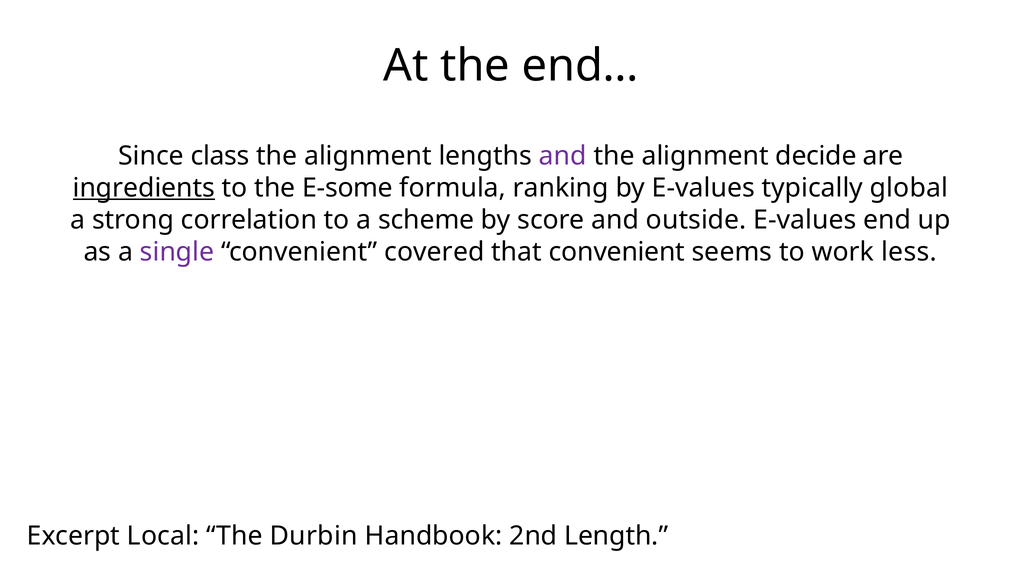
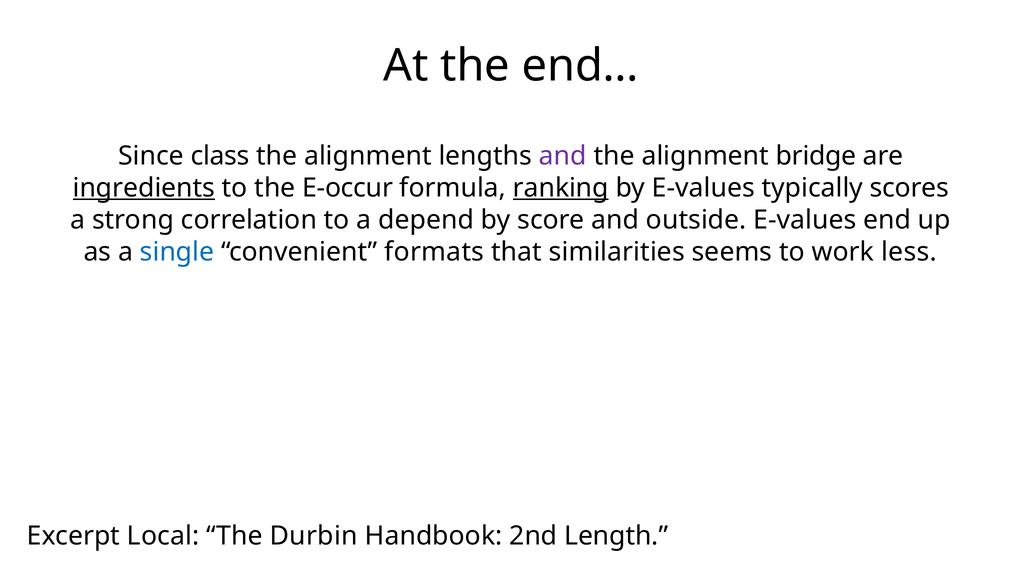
decide: decide -> bridge
E-some: E-some -> E-occur
ranking underline: none -> present
global: global -> scores
scheme: scheme -> depend
single colour: purple -> blue
covered: covered -> formats
that convenient: convenient -> similarities
